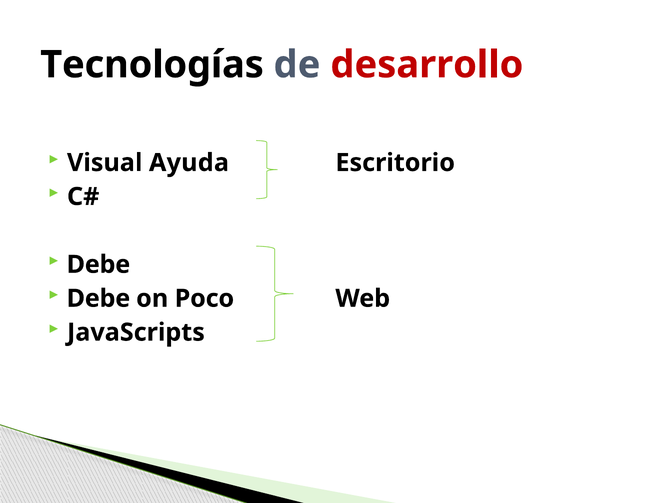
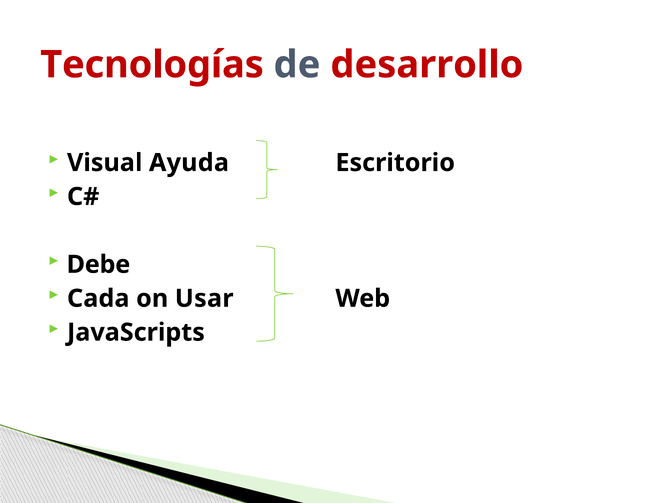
Tecnologías colour: black -> red
Debe at (98, 299): Debe -> Cada
Poco: Poco -> Usar
